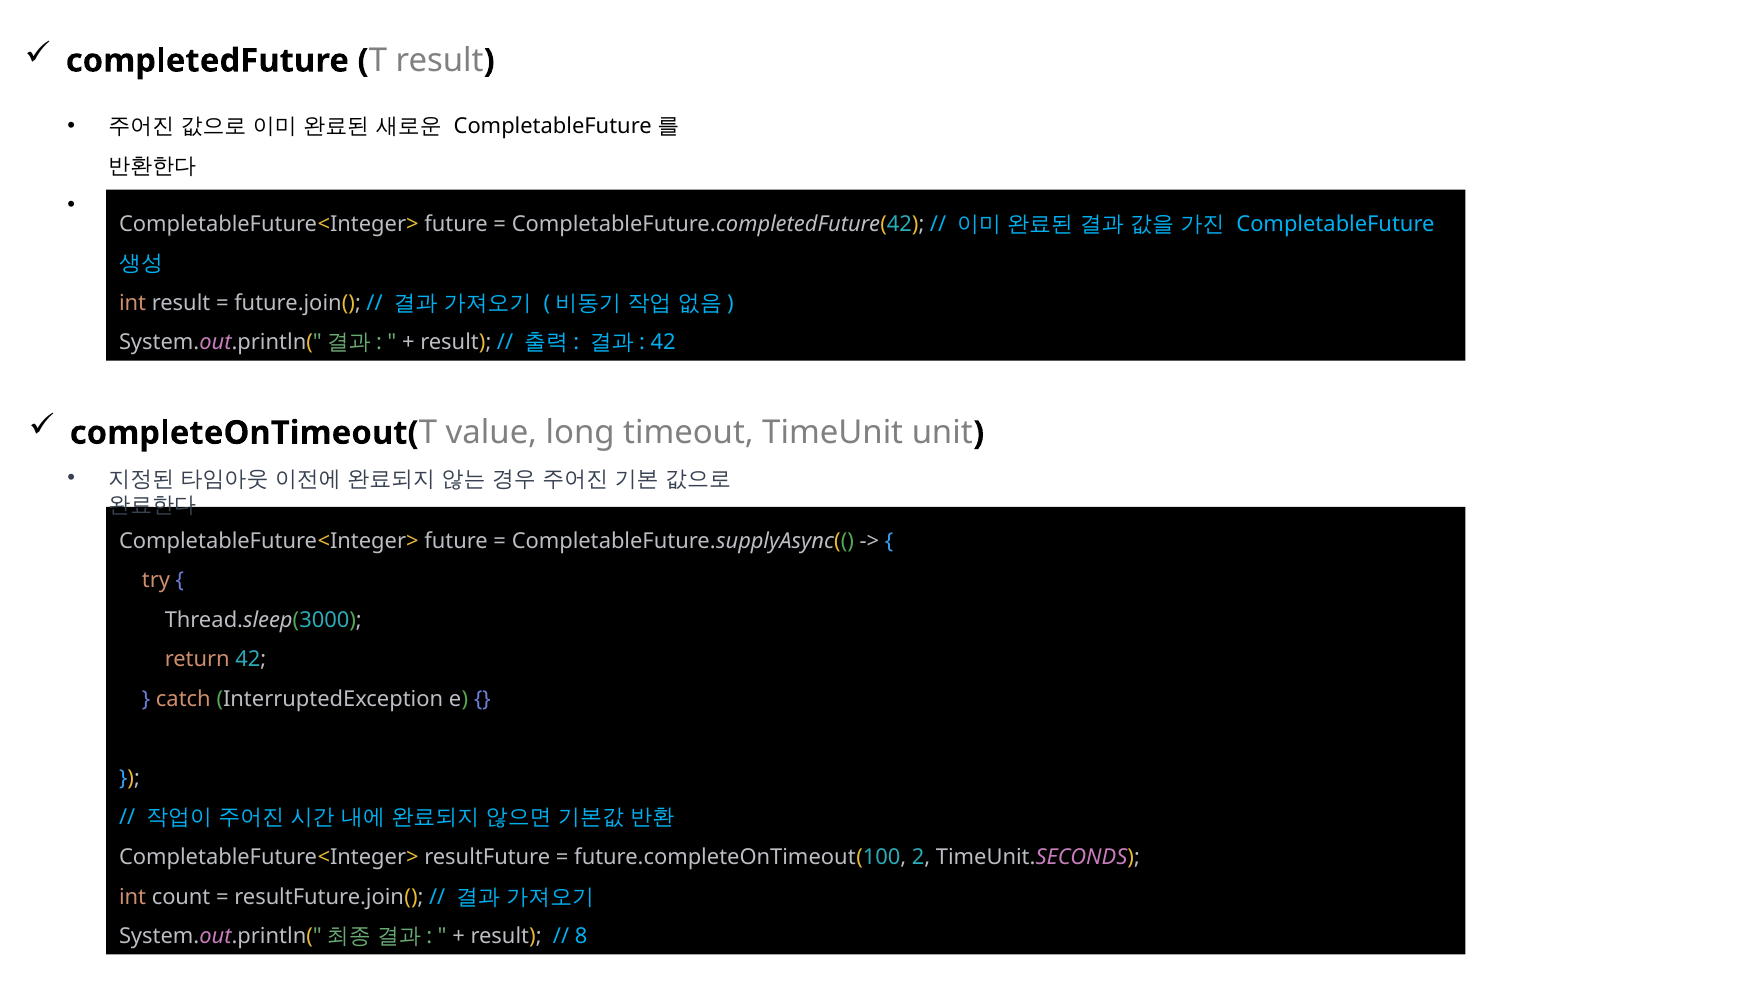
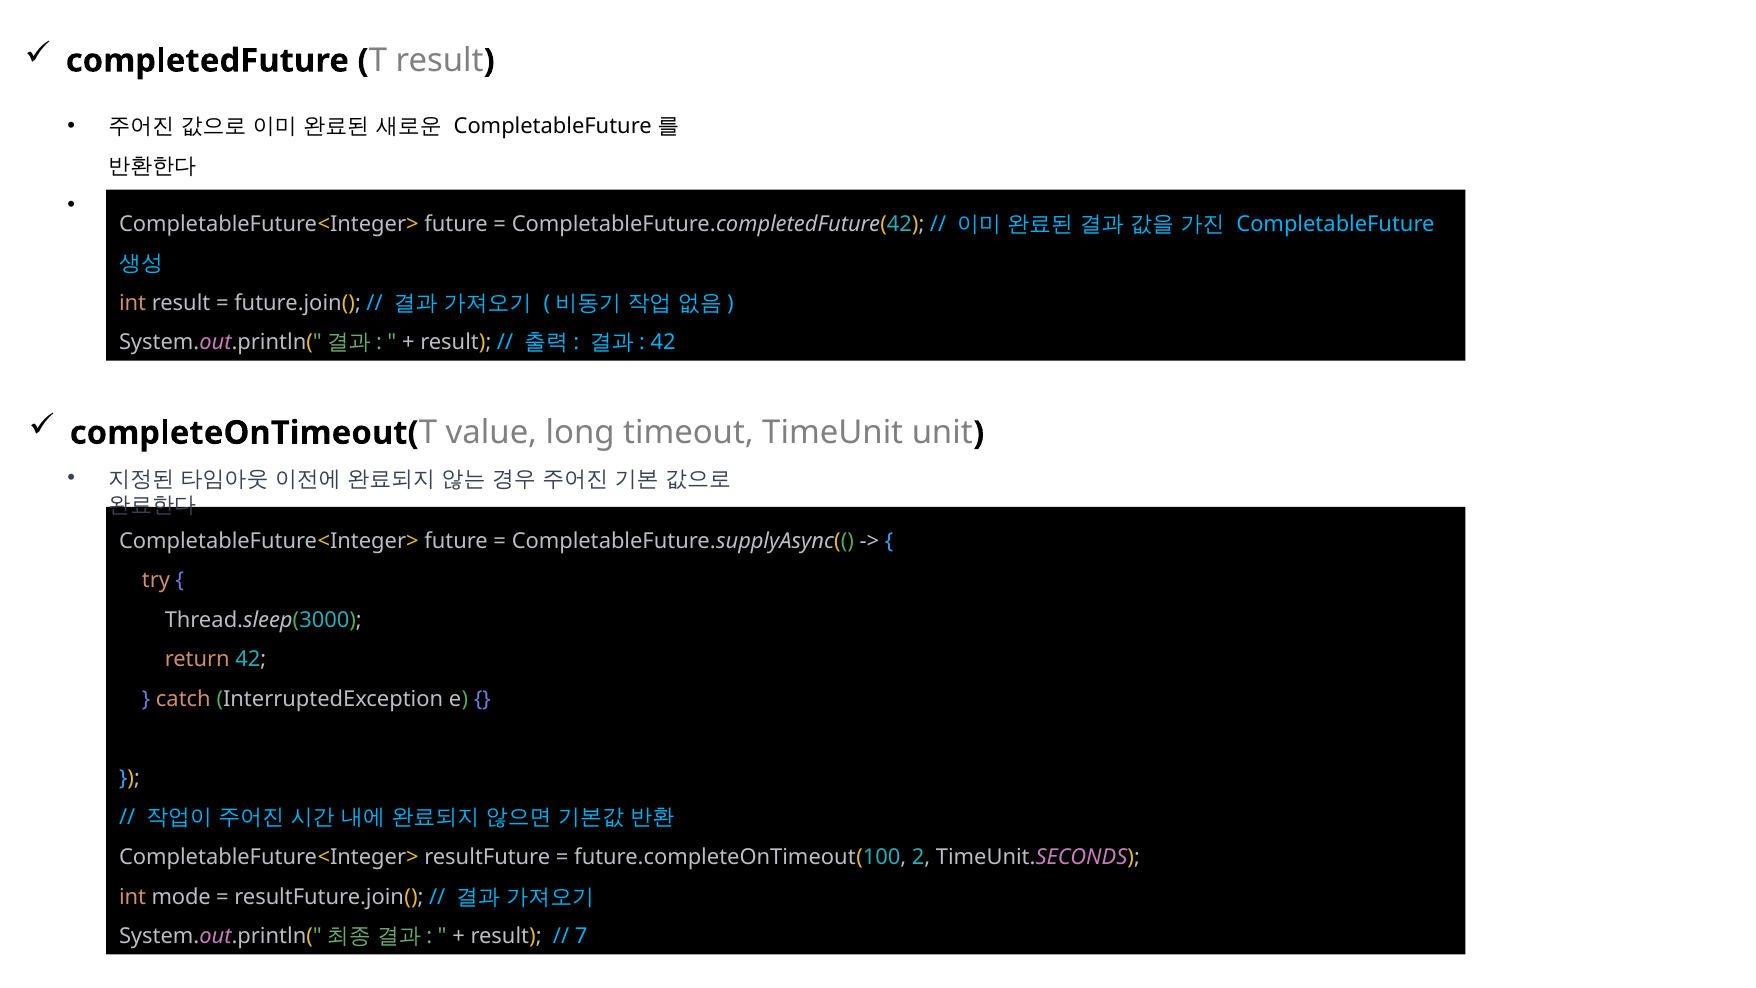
count: count -> mode
8: 8 -> 7
